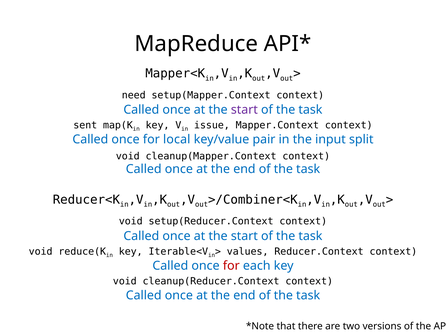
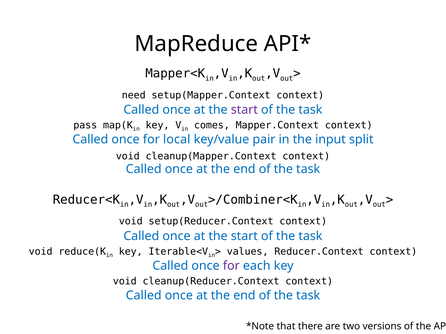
sent: sent -> pass
issue: issue -> comes
for at (231, 266) colour: red -> purple
